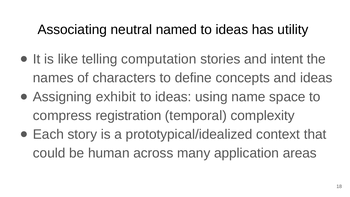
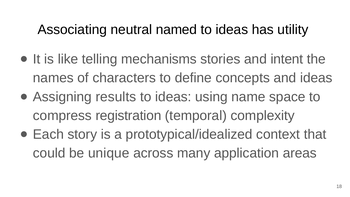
computation: computation -> mechanisms
exhibit: exhibit -> results
human: human -> unique
